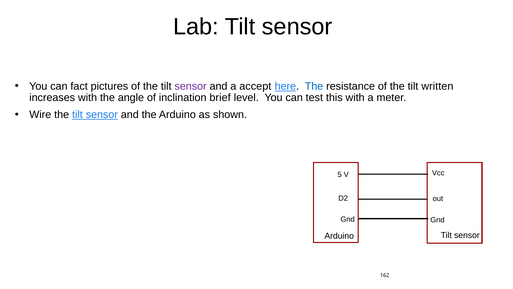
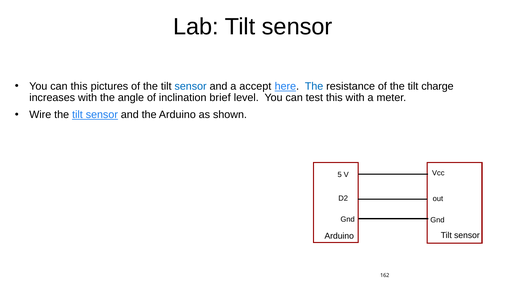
can fact: fact -> this
sensor at (191, 86) colour: purple -> blue
written: written -> charge
